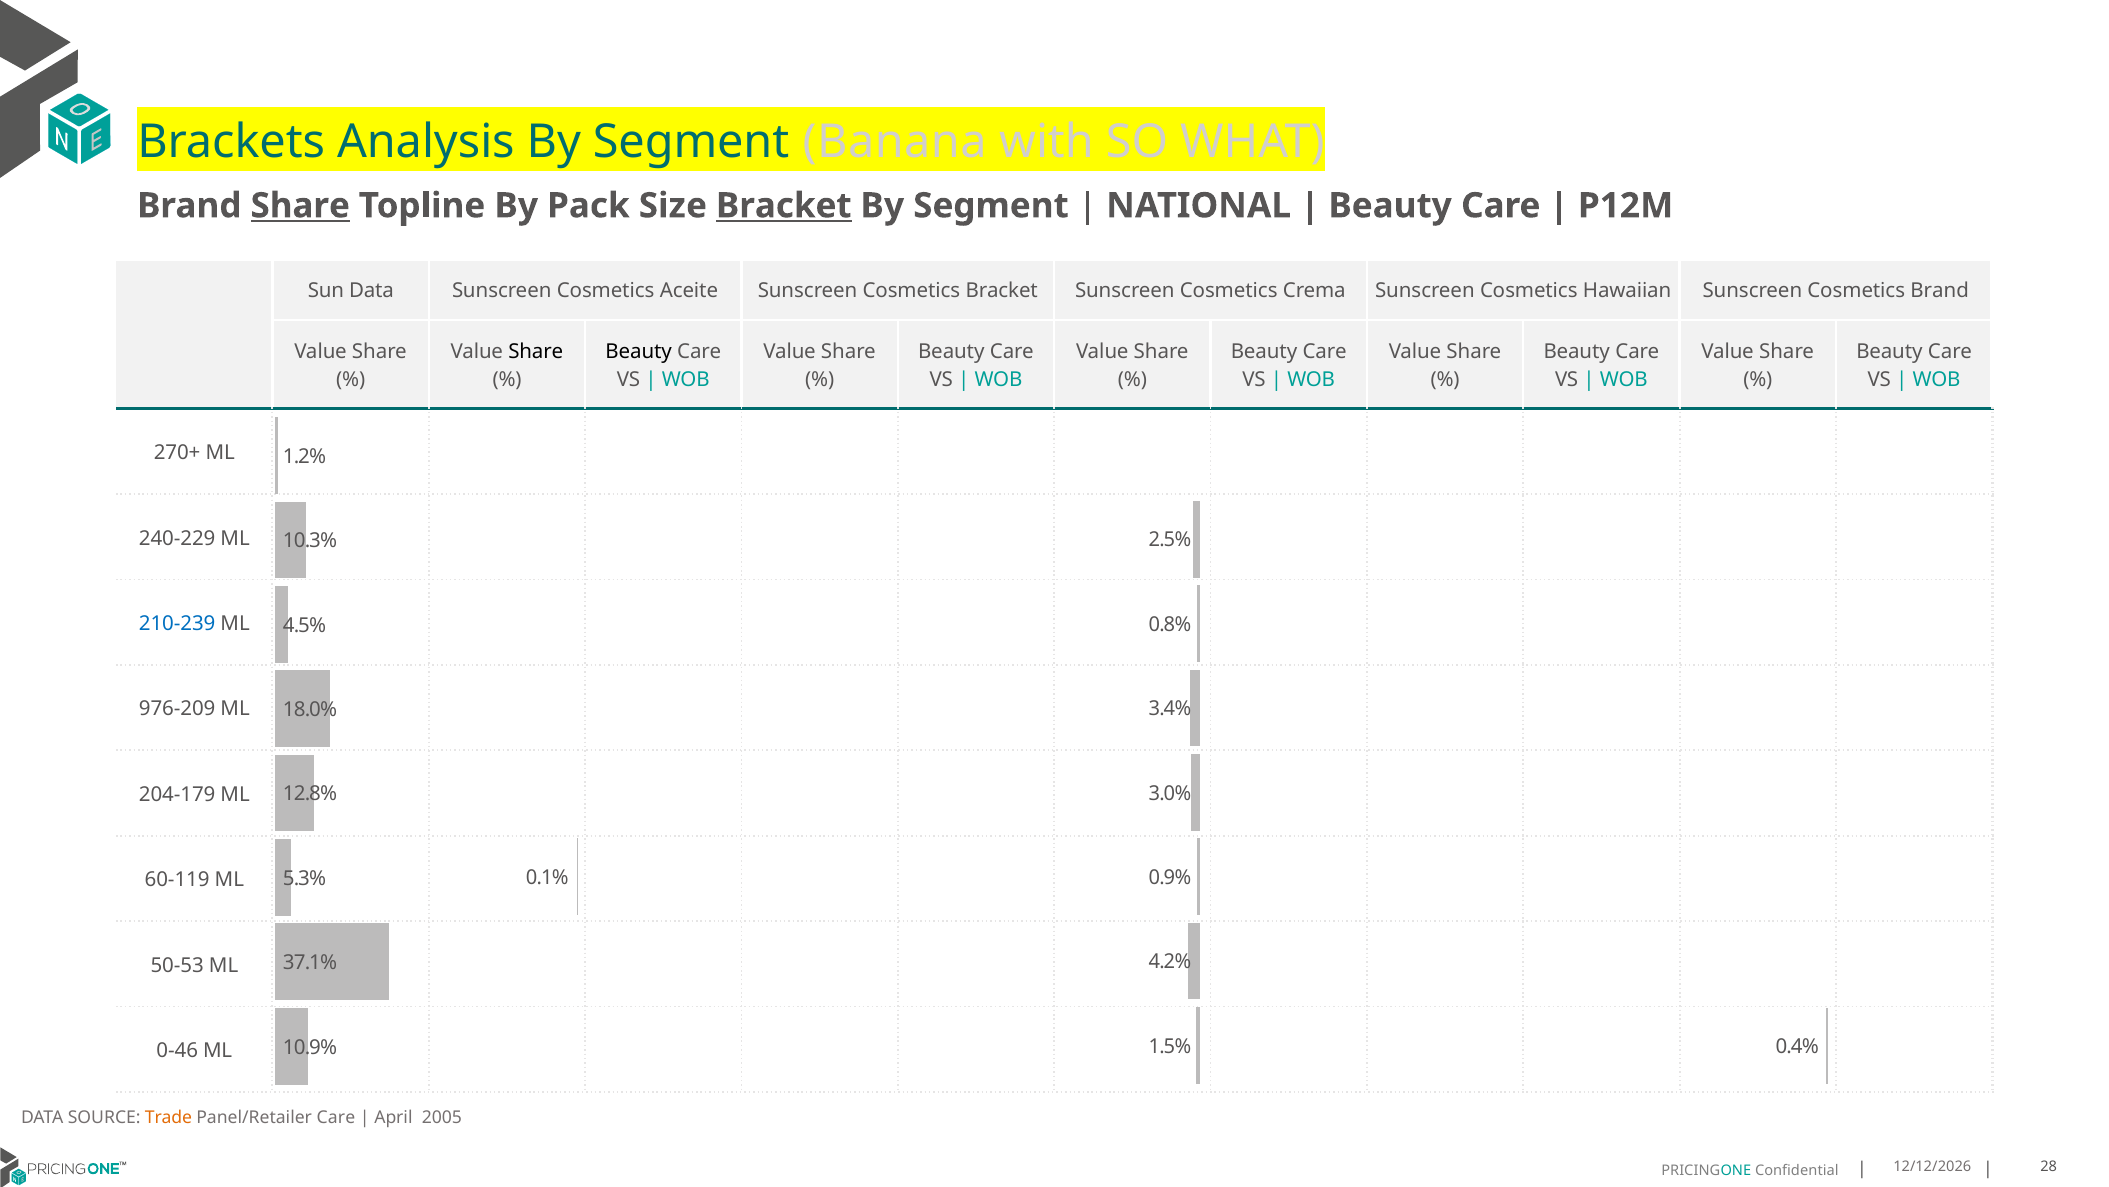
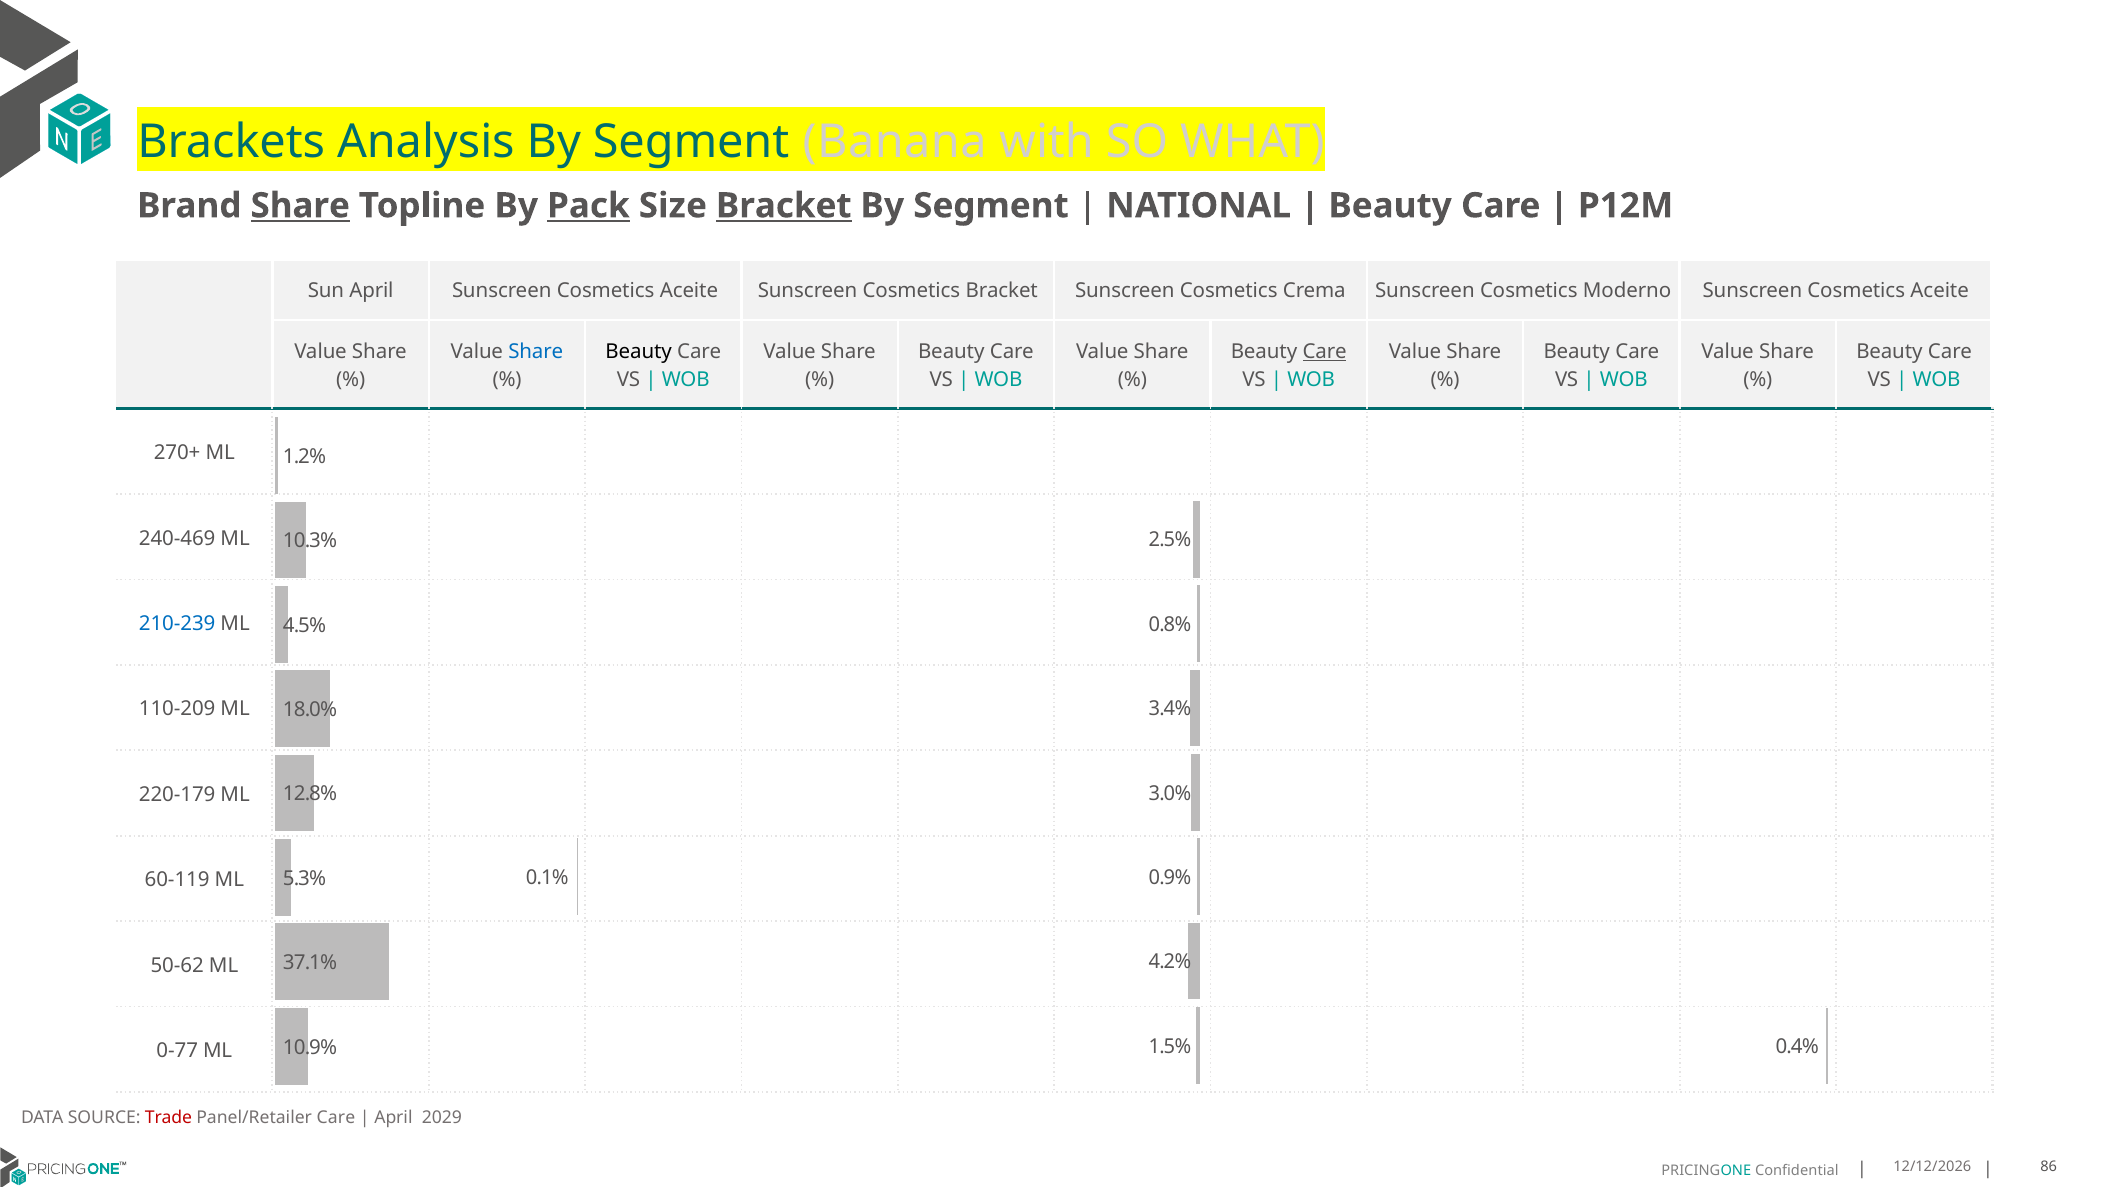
Pack underline: none -> present
Sun Data: Data -> April
Hawaiian: Hawaiian -> Moderno
Brand at (1940, 291): Brand -> Aceite
Share at (536, 351) colour: black -> blue
Care at (1325, 351) underline: none -> present
240-229: 240-229 -> 240-469
976-209: 976-209 -> 110-209
204-179: 204-179 -> 220-179
50-53: 50-53 -> 50-62
0-46: 0-46 -> 0-77
Trade colour: orange -> red
2005: 2005 -> 2029
28: 28 -> 86
